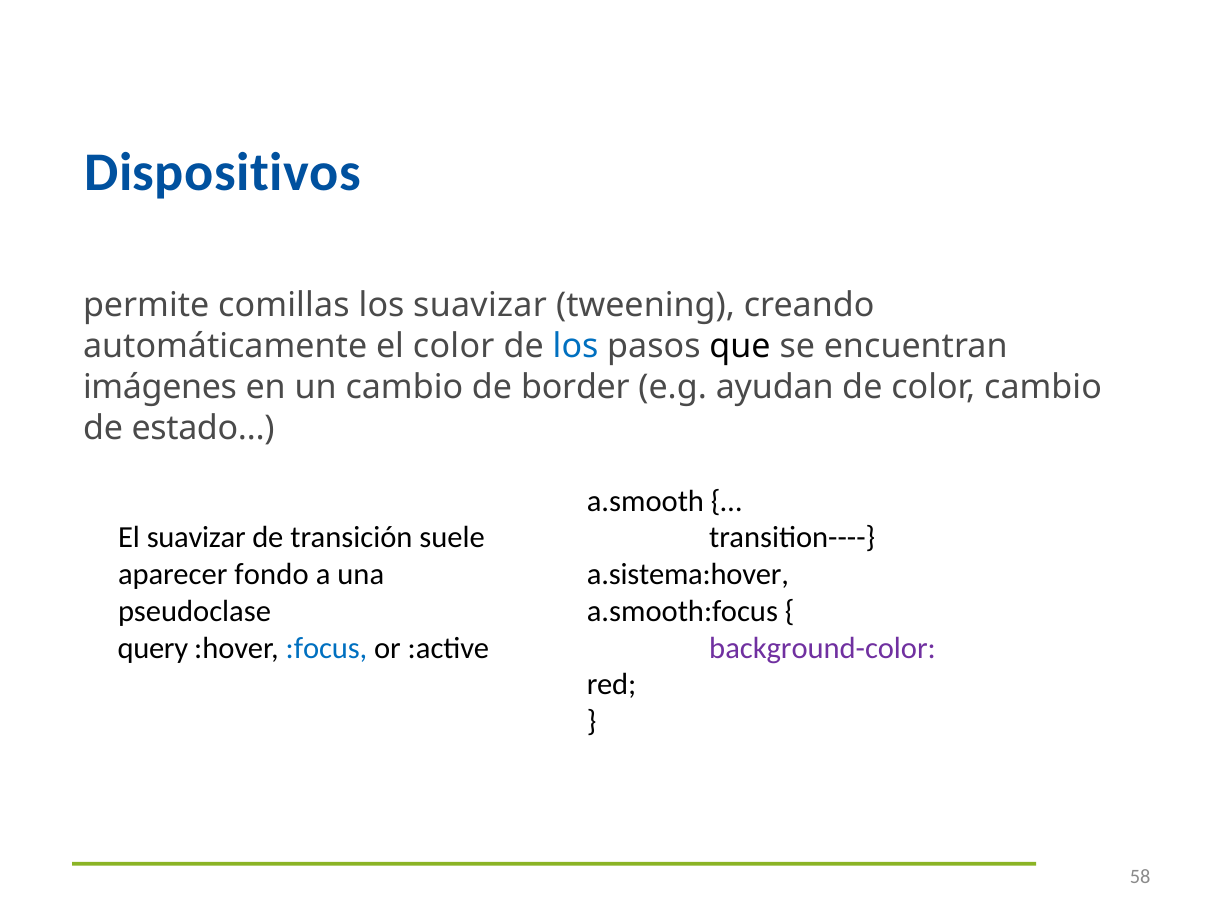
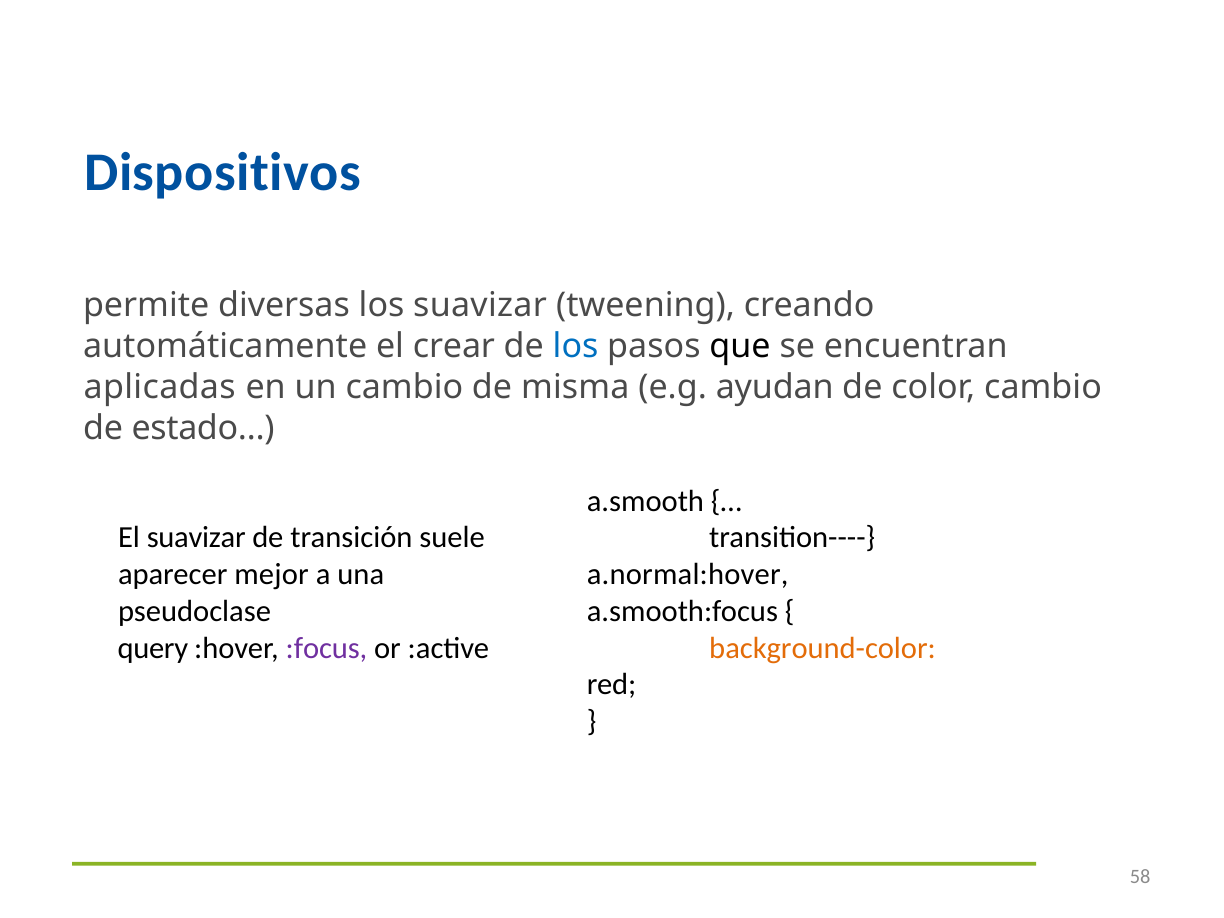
comillas: comillas -> diversas
el color: color -> crear
imágenes: imágenes -> aplicadas
border: border -> misma
fondo: fondo -> mejor
a.sistema:hover: a.sistema:hover -> a.normal:hover
:focus colour: blue -> purple
background-color colour: purple -> orange
